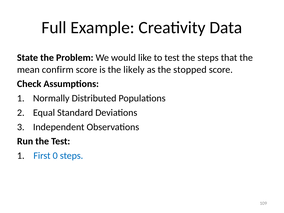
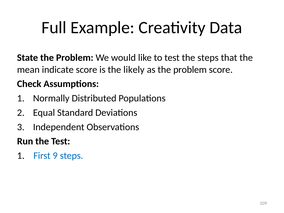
confirm: confirm -> indicate
as the stopped: stopped -> problem
0: 0 -> 9
